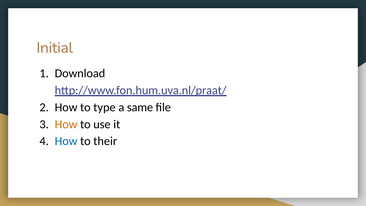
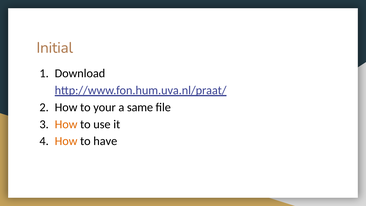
type: type -> your
How at (66, 141) colour: blue -> orange
their: their -> have
